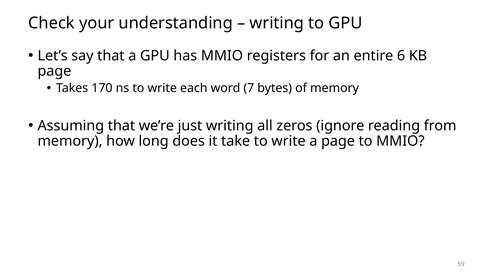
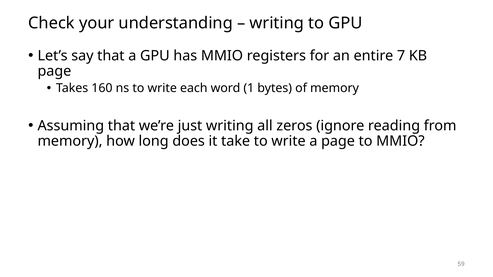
6: 6 -> 7
170: 170 -> 160
7: 7 -> 1
